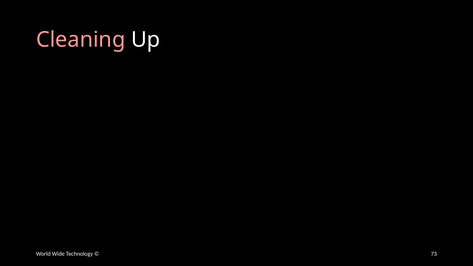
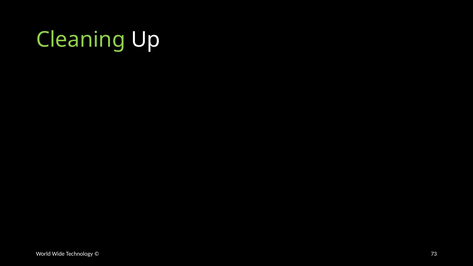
Cleaning colour: pink -> light green
